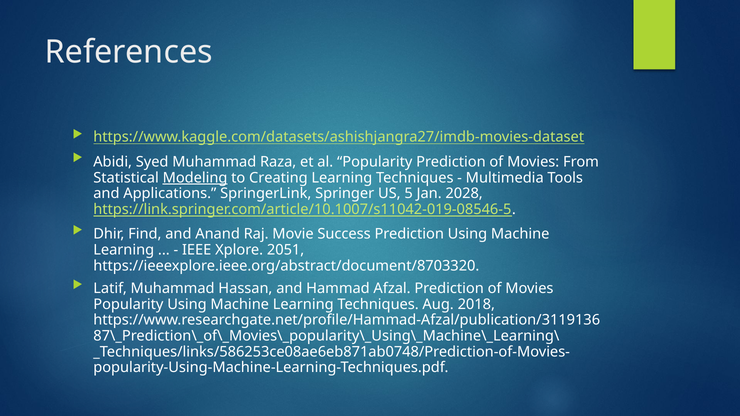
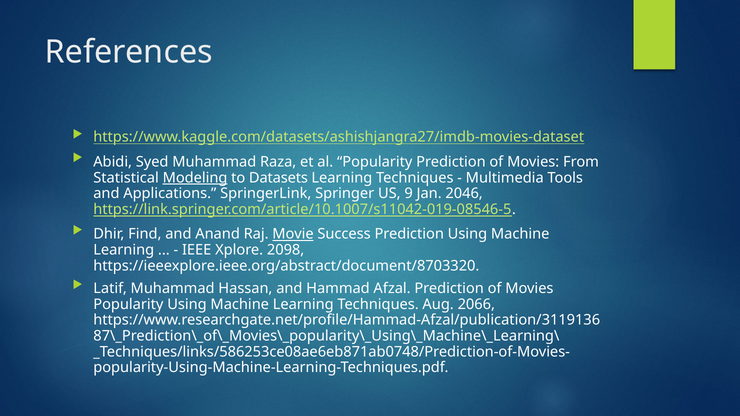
Creating: Creating -> Datasets
5: 5 -> 9
2028: 2028 -> 2046
Movie underline: none -> present
2051: 2051 -> 2098
2018: 2018 -> 2066
